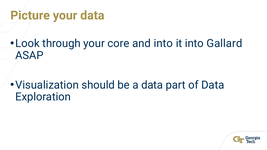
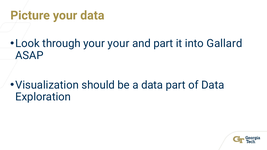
your core: core -> your
and into: into -> part
